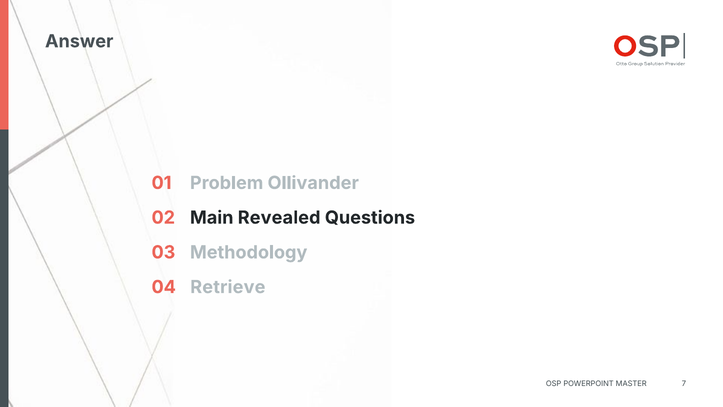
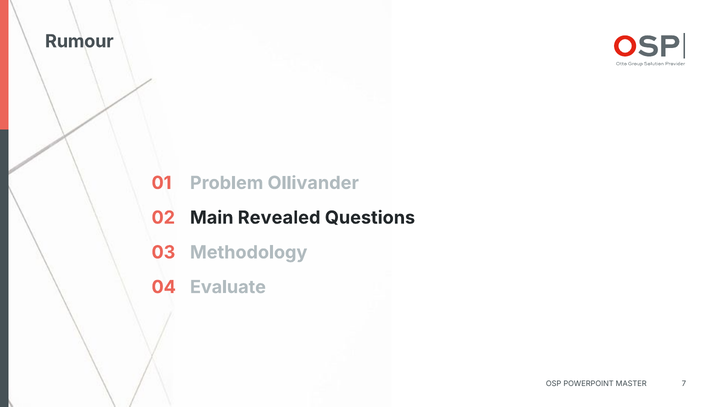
Answer: Answer -> Rumour
Retrieve: Retrieve -> Evaluate
